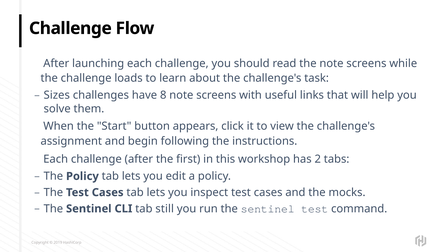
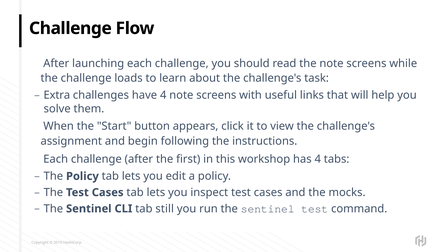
Sizes: Sizes -> Extra
have 8: 8 -> 4
has 2: 2 -> 4
